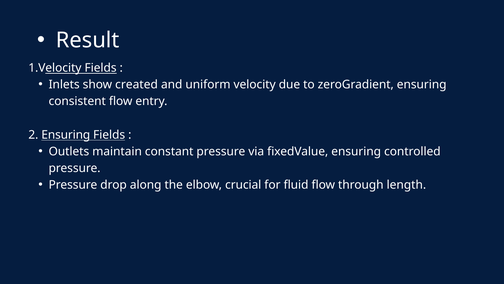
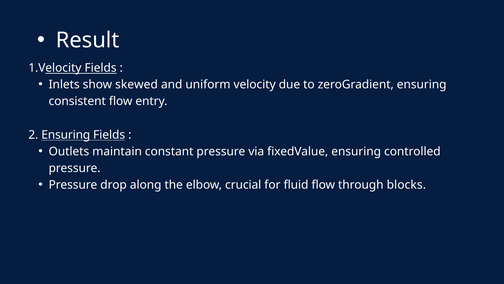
created: created -> skewed
length: length -> blocks
